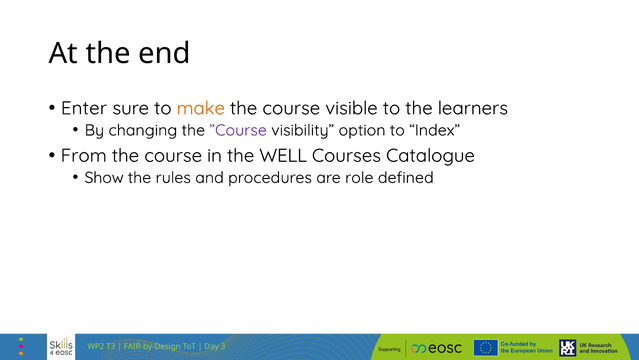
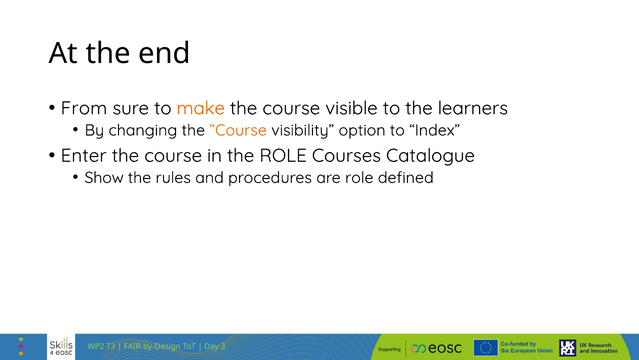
Enter: Enter -> From
”Course colour: purple -> orange
From: From -> Enter
the WELL: WELL -> ROLE
